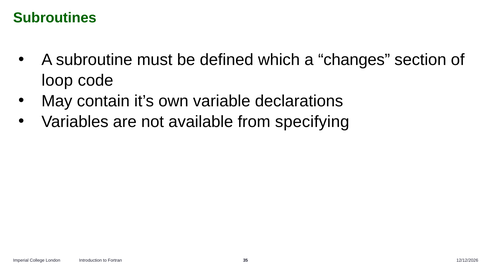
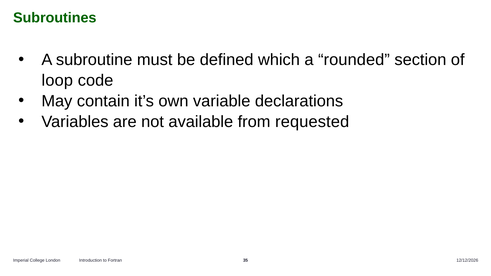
changes: changes -> rounded
specifying: specifying -> requested
